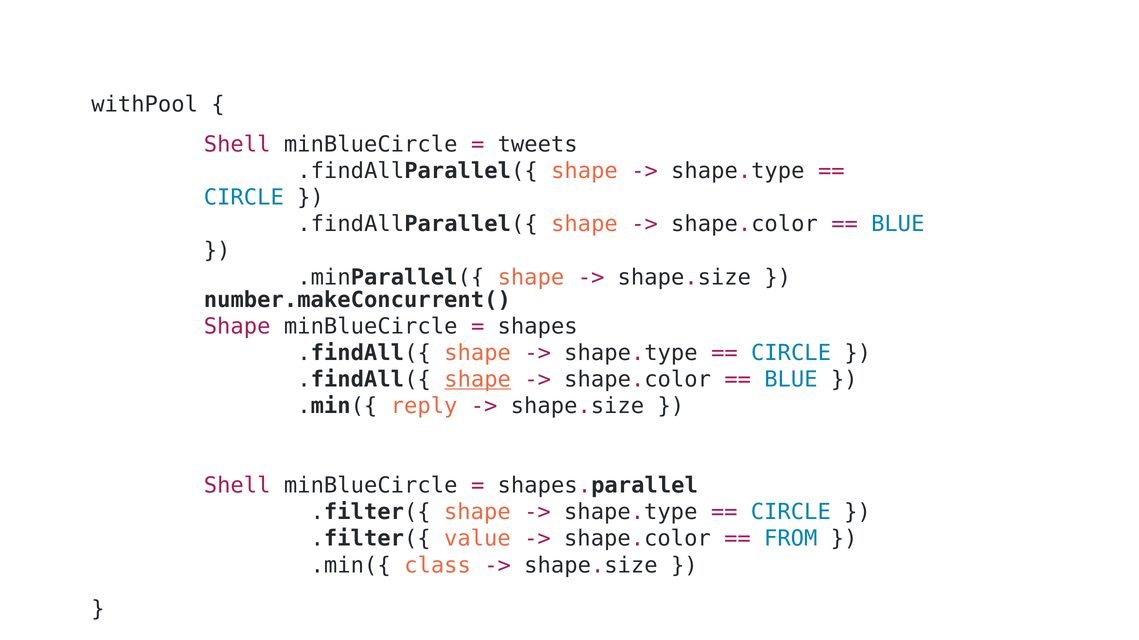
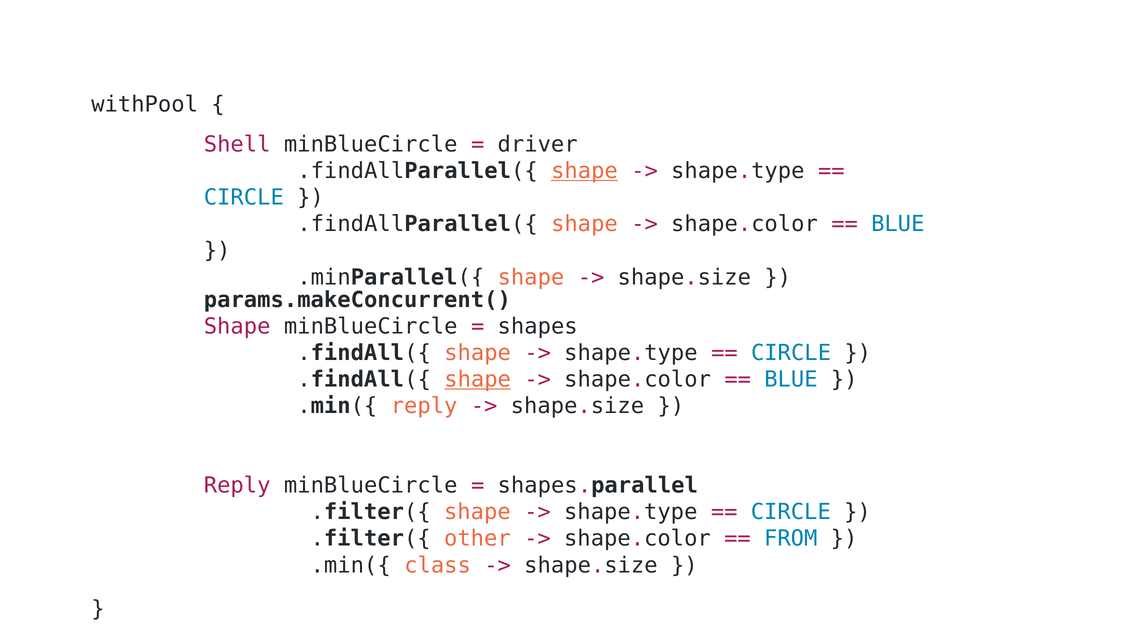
tweets: tweets -> driver
shape at (584, 171) underline: none -> present
number.makeConcurrent(: number.makeConcurrent( -> params.makeConcurrent(
Shell at (237, 486): Shell -> Reply
value: value -> other
